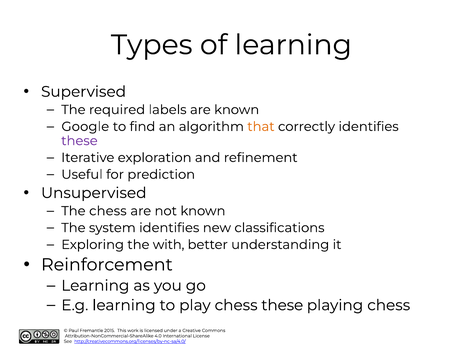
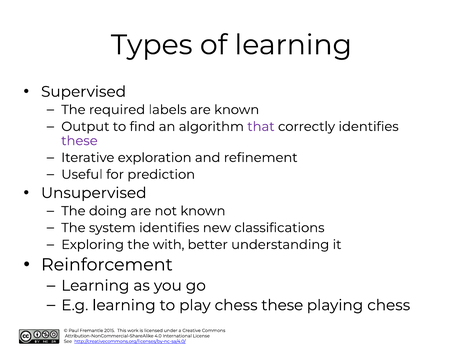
Google: Google -> Output
that colour: orange -> purple
The chess: chess -> doing
